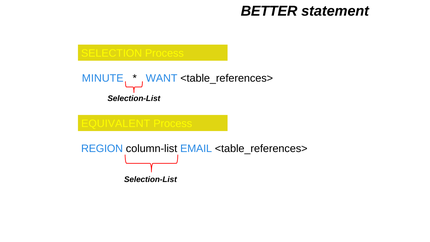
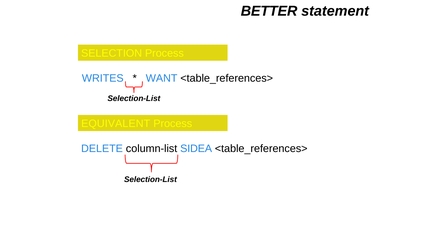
MINUTE: MINUTE -> WRITES
REGION: REGION -> DELETE
EMAIL: EMAIL -> SIDEA
